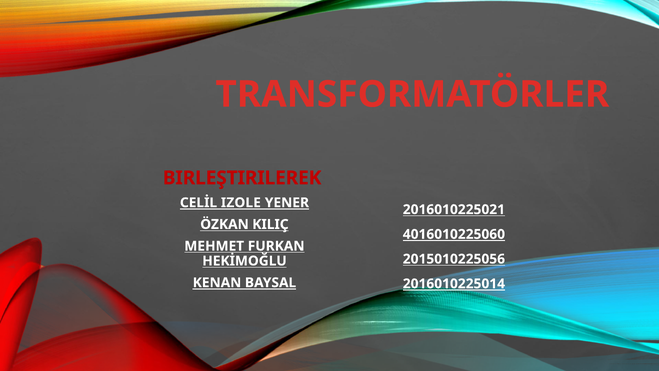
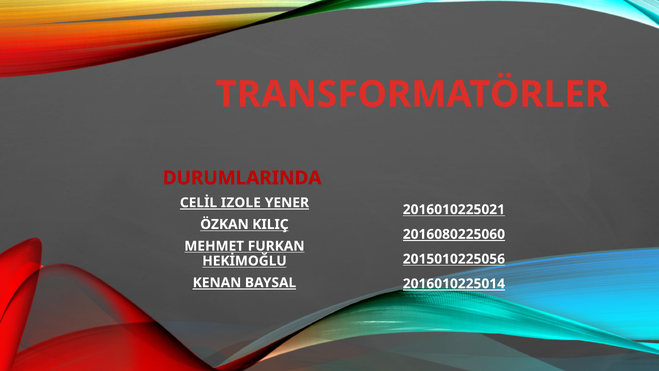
BIRLEŞTIRILEREK: BIRLEŞTIRILEREK -> DURUMLARINDA
4016010225060: 4016010225060 -> 2016080225060
